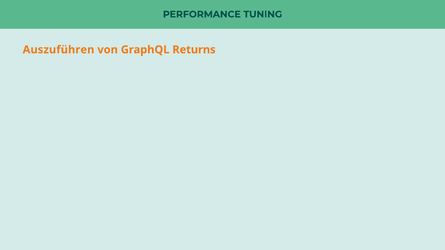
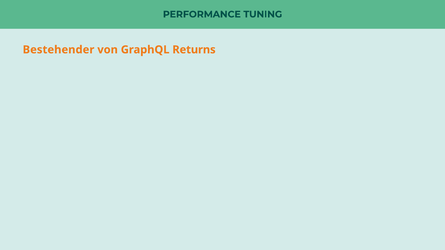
Auszuführen: Auszuführen -> Bestehender
